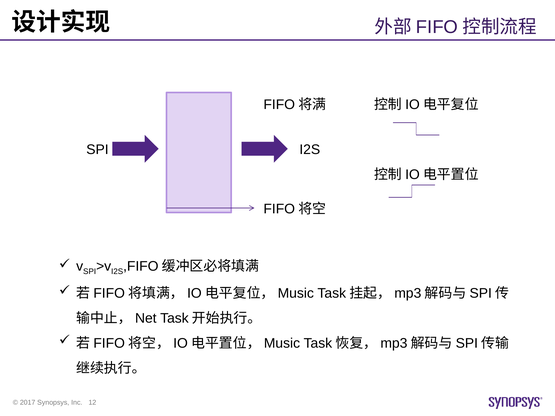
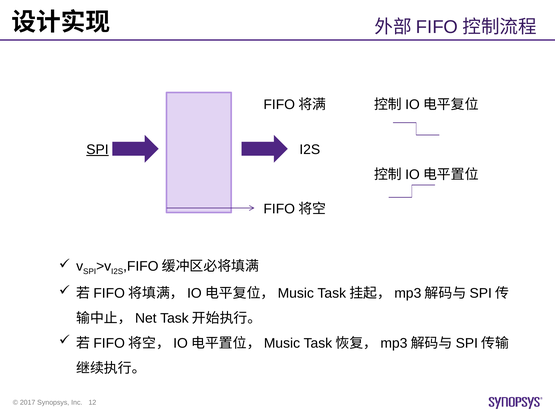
SPI at (97, 150) underline: none -> present
